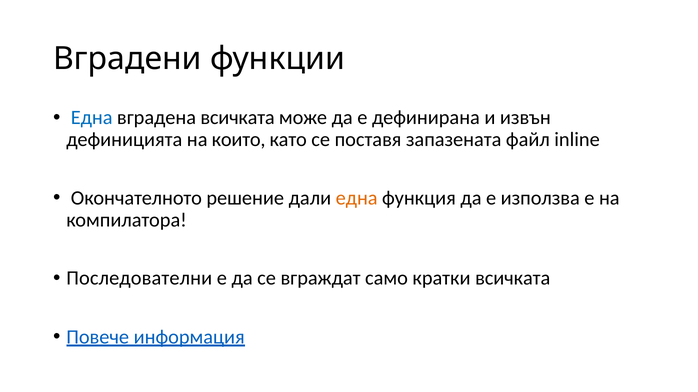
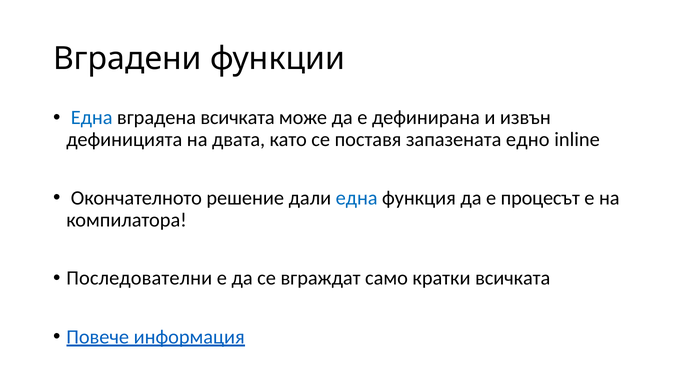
които: които -> двата
файл: файл -> едно
една at (357, 198) colour: orange -> blue
използва: използва -> процесът
